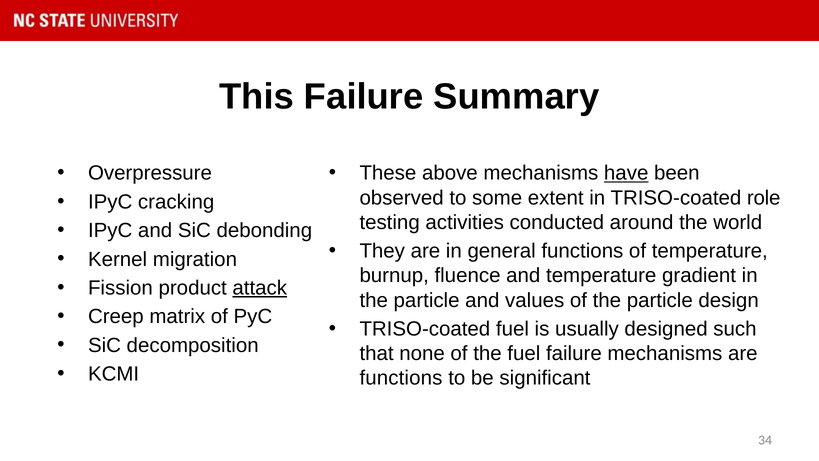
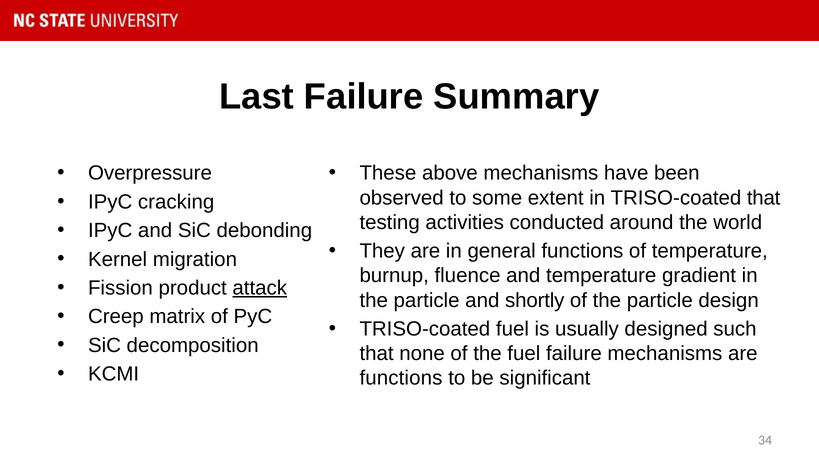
This: This -> Last
have underline: present -> none
TRISO-coated role: role -> that
values: values -> shortly
